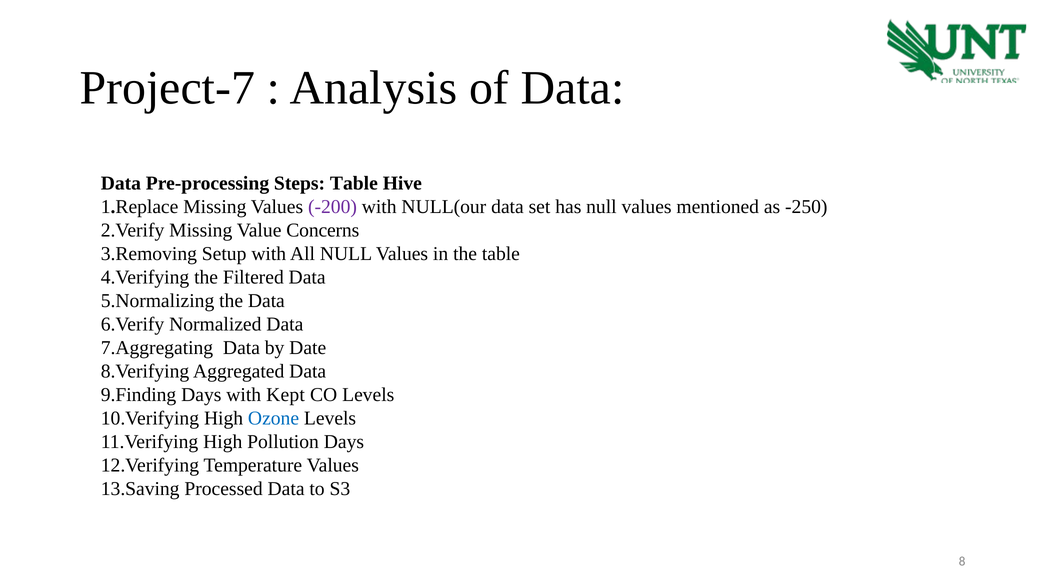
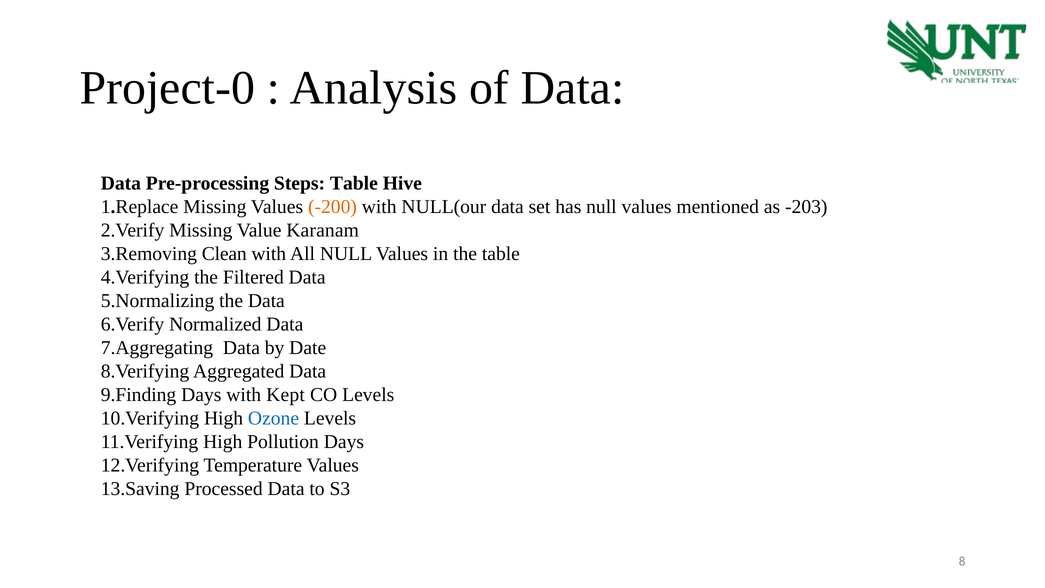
Project-7: Project-7 -> Project-0
-200 colour: purple -> orange
-250: -250 -> -203
Concerns: Concerns -> Karanam
Setup: Setup -> Clean
